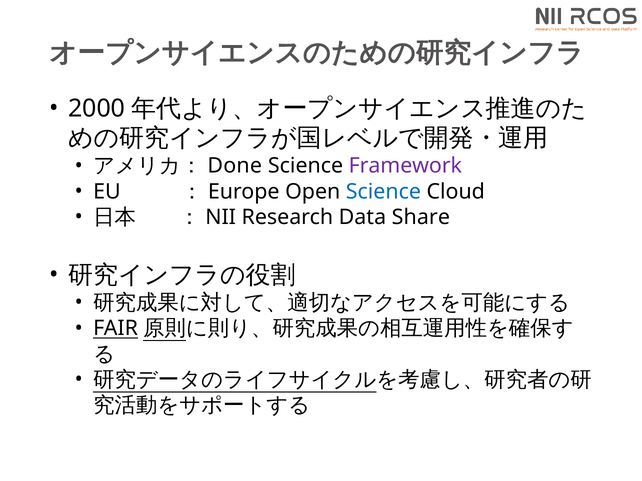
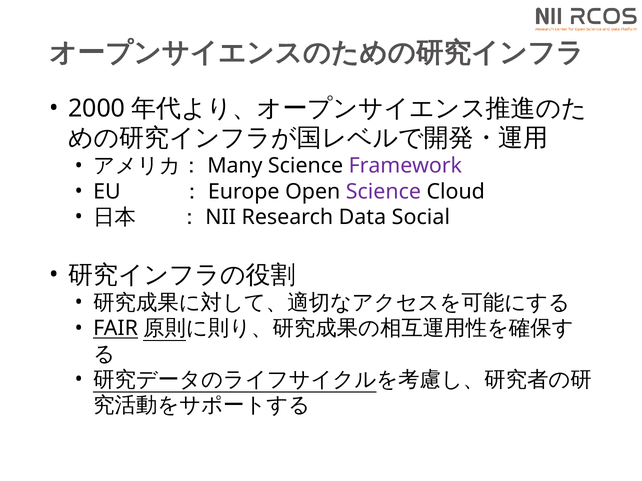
Done: Done -> Many
Science at (383, 192) colour: blue -> purple
Share: Share -> Social
